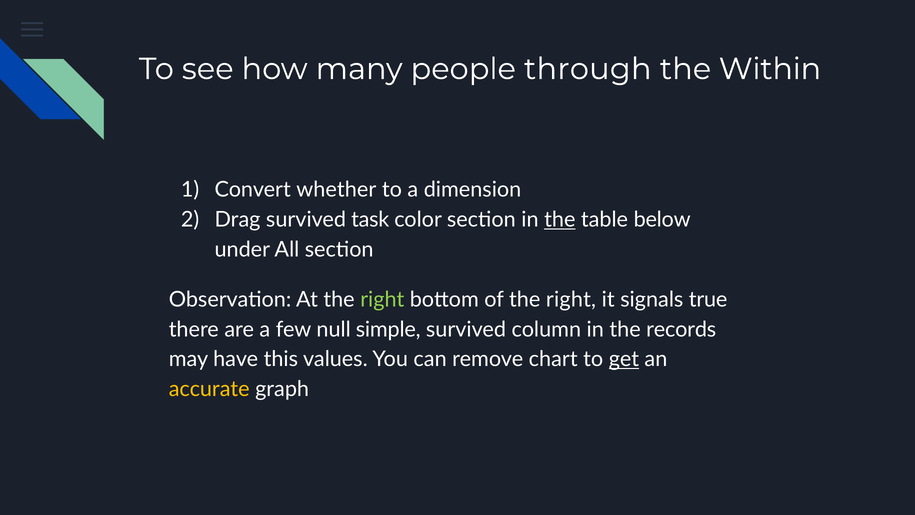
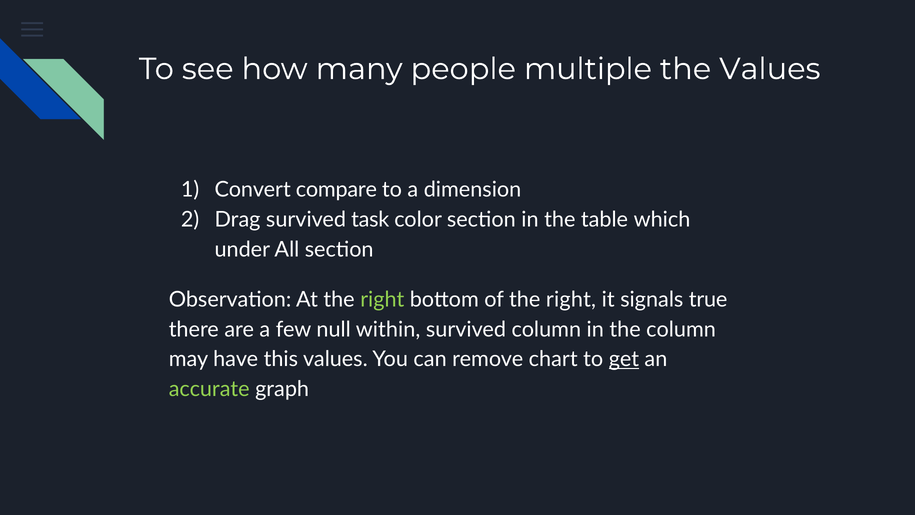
through: through -> multiple
the Within: Within -> Values
whether: whether -> compare
the at (560, 220) underline: present -> none
below: below -> which
simple: simple -> within
the records: records -> column
accurate colour: yellow -> light green
